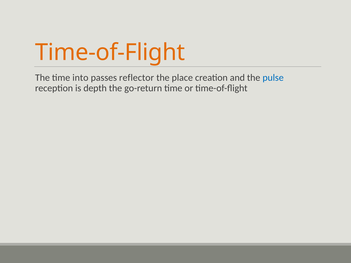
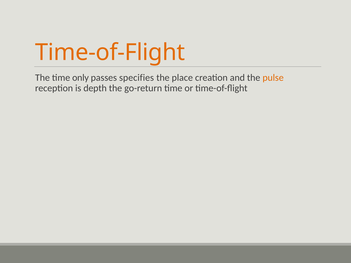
into: into -> only
reflector: reflector -> specifies
pulse colour: blue -> orange
